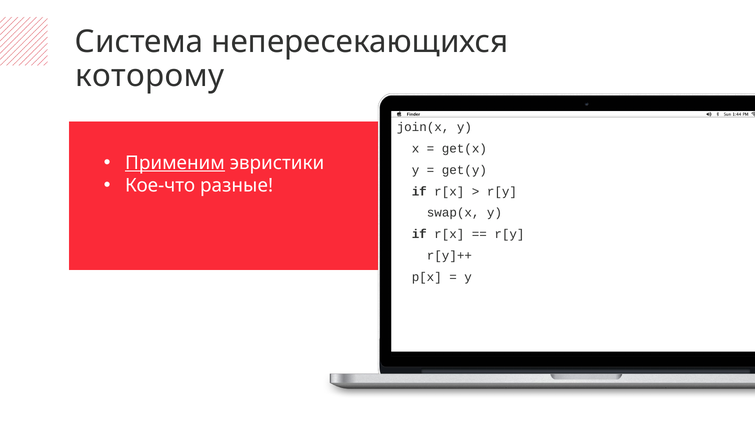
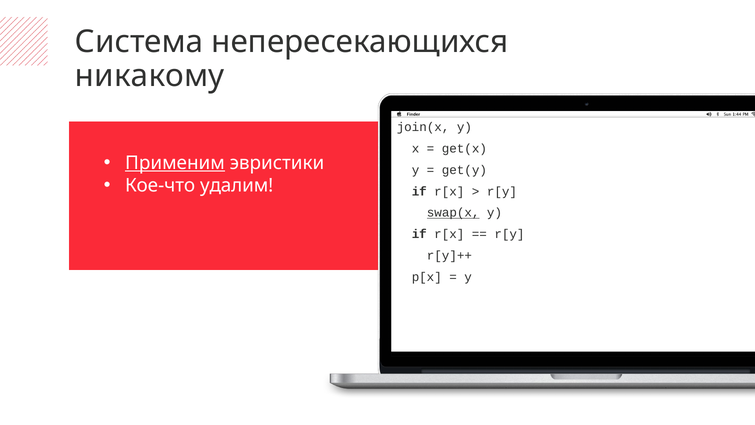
которому: которому -> никакому
разные: разные -> удалим
swap(x underline: none -> present
